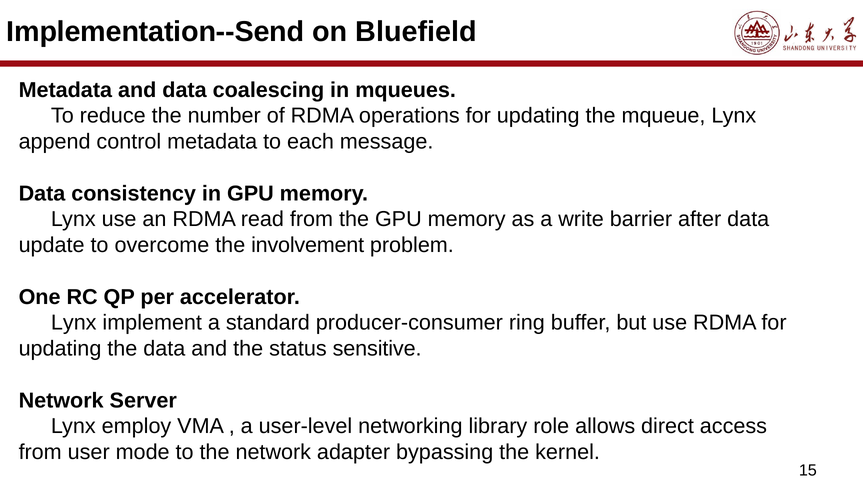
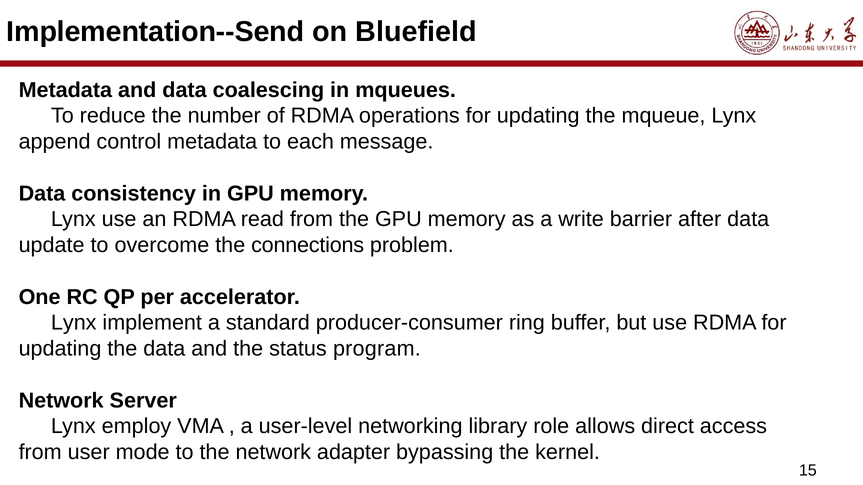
involvement: involvement -> connections
sensitive: sensitive -> program
